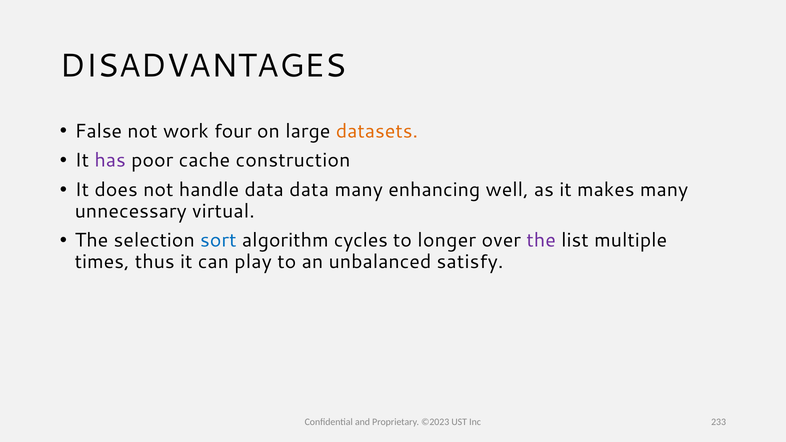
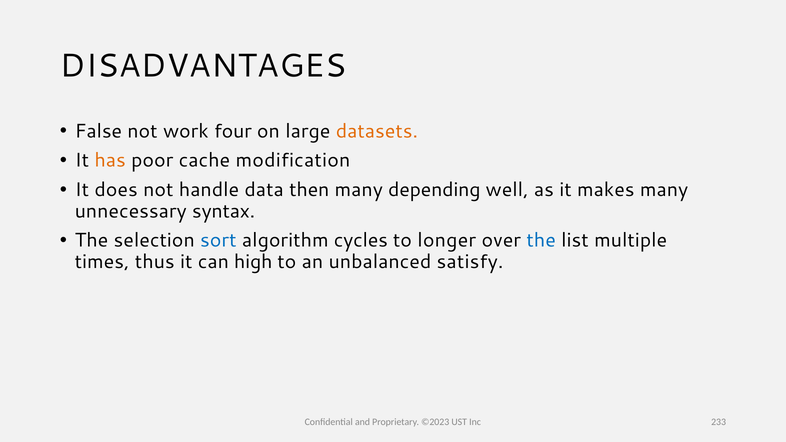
has colour: purple -> orange
construction: construction -> modification
data data: data -> then
enhancing: enhancing -> depending
virtual: virtual -> syntax
the at (541, 241) colour: purple -> blue
play: play -> high
